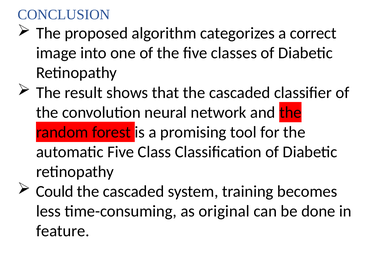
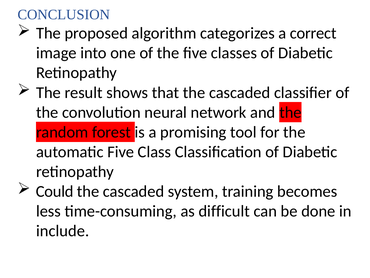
original: original -> difficult
feature: feature -> include
